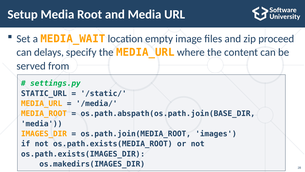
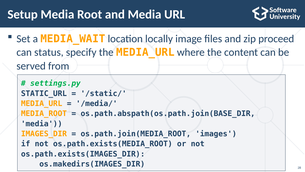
empty: empty -> locally
delays: delays -> status
